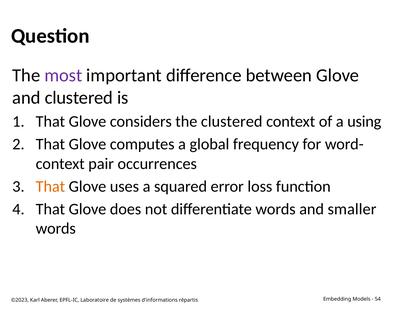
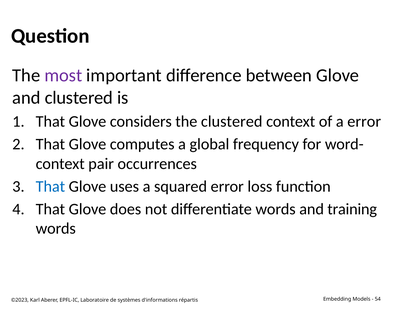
a using: using -> error
That at (50, 186) colour: orange -> blue
smaller: smaller -> training
